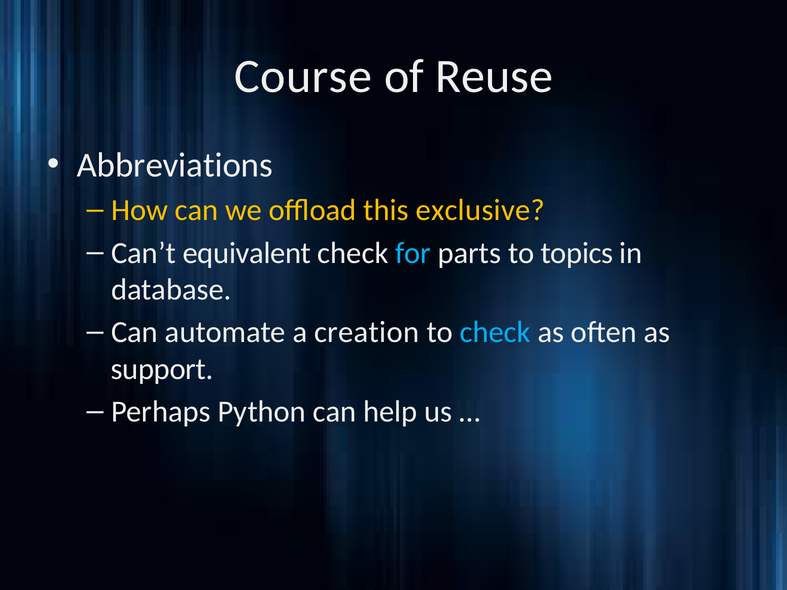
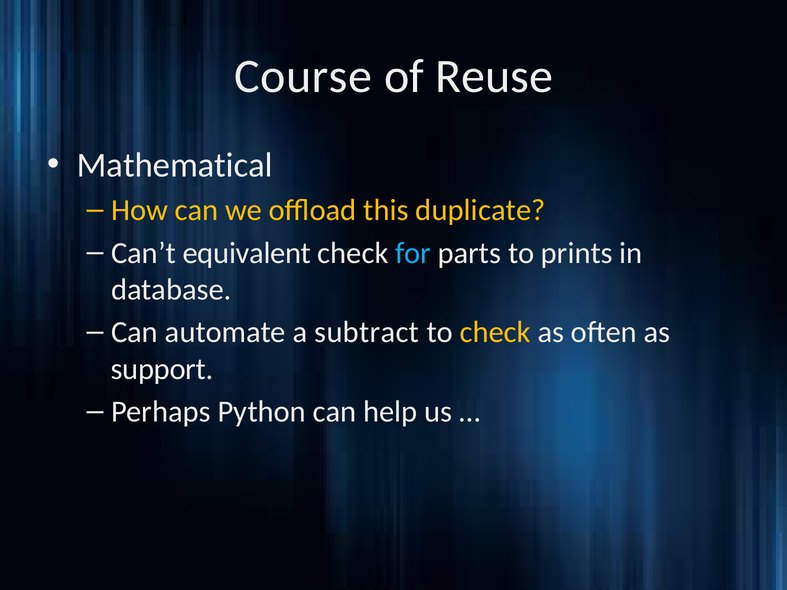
Abbreviations: Abbreviations -> Mathematical
exclusive: exclusive -> duplicate
topics: topics -> prints
creation: creation -> subtract
check at (495, 332) colour: light blue -> yellow
